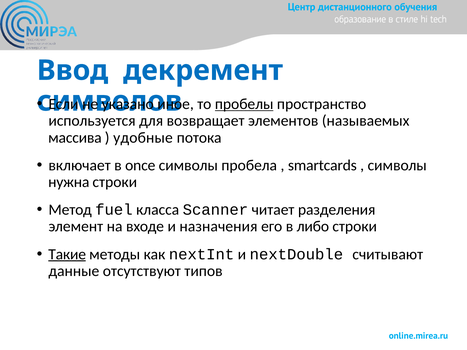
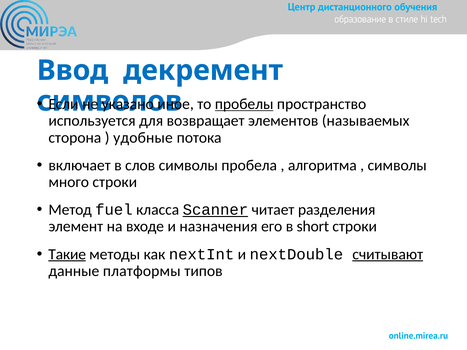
массива: массива -> сторона
once: once -> слов
smartcards: smartcards -> алгоритма
нужна: нужна -> много
Scanner underline: none -> present
либо: либо -> short
считывают underline: none -> present
отсутствуют: отсутствуют -> платформы
